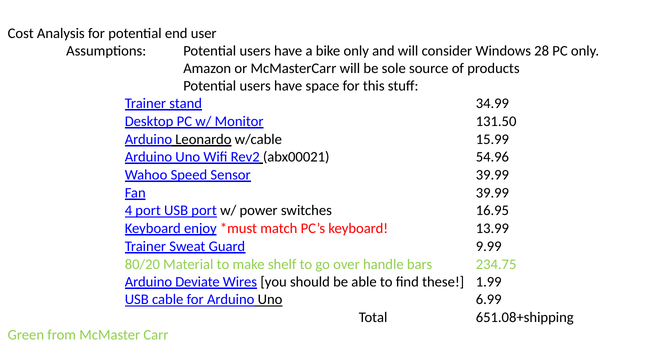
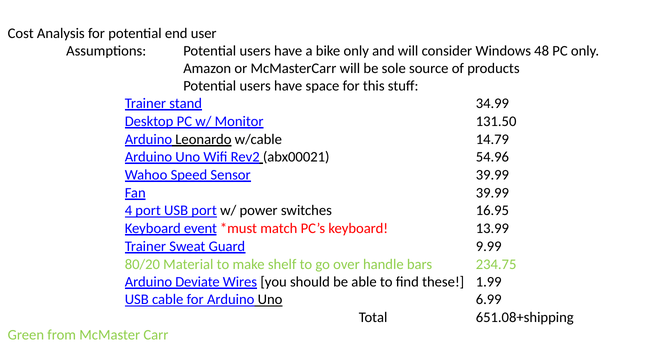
28: 28 -> 48
15.99: 15.99 -> 14.79
enjoy: enjoy -> event
